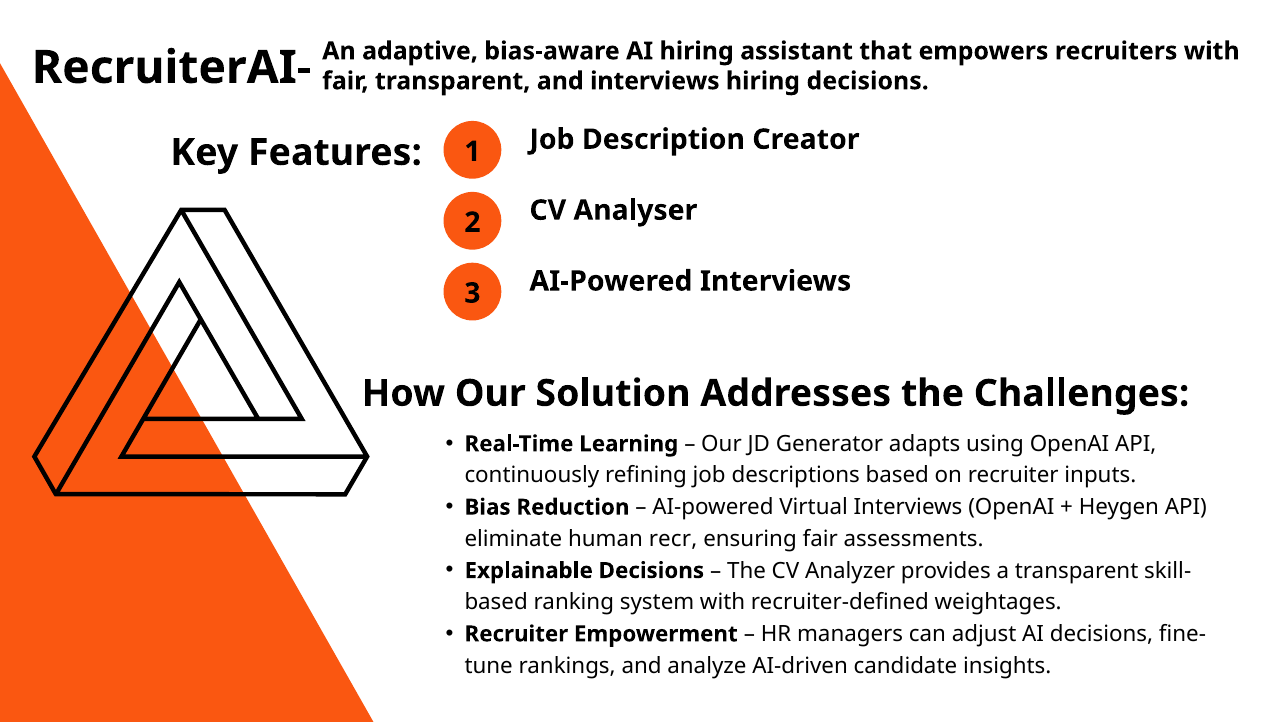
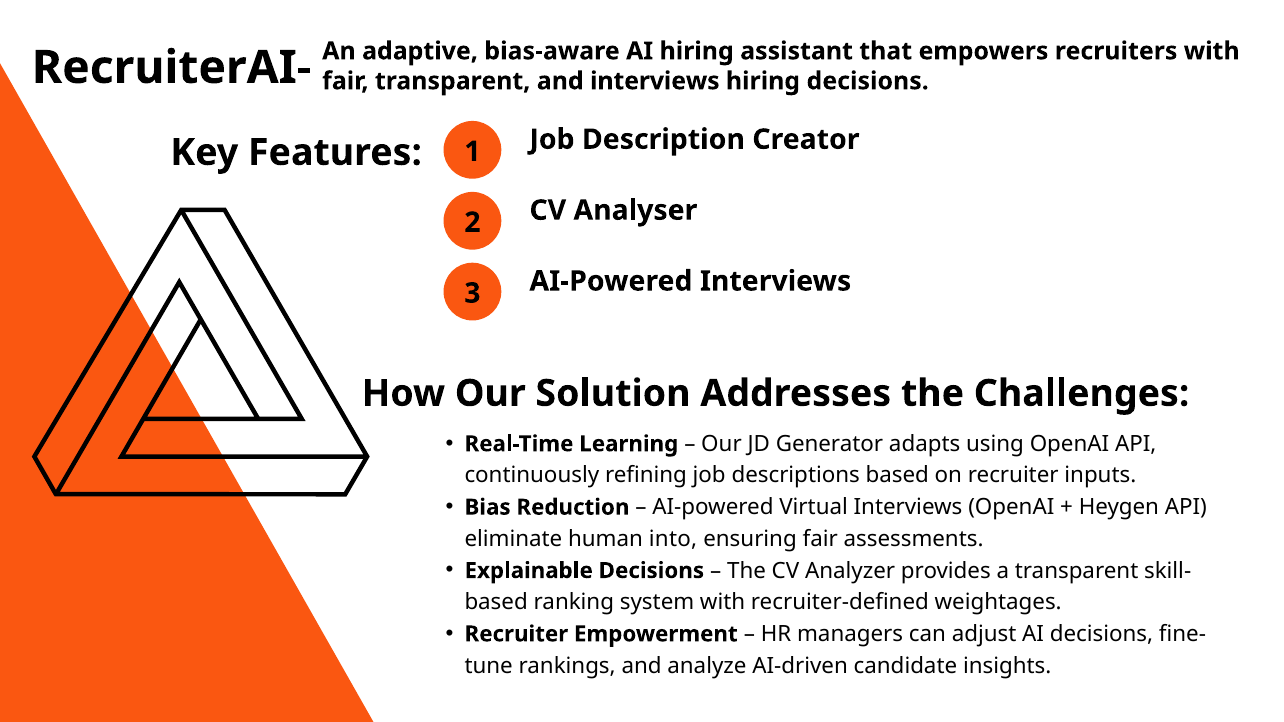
recr: recr -> into
